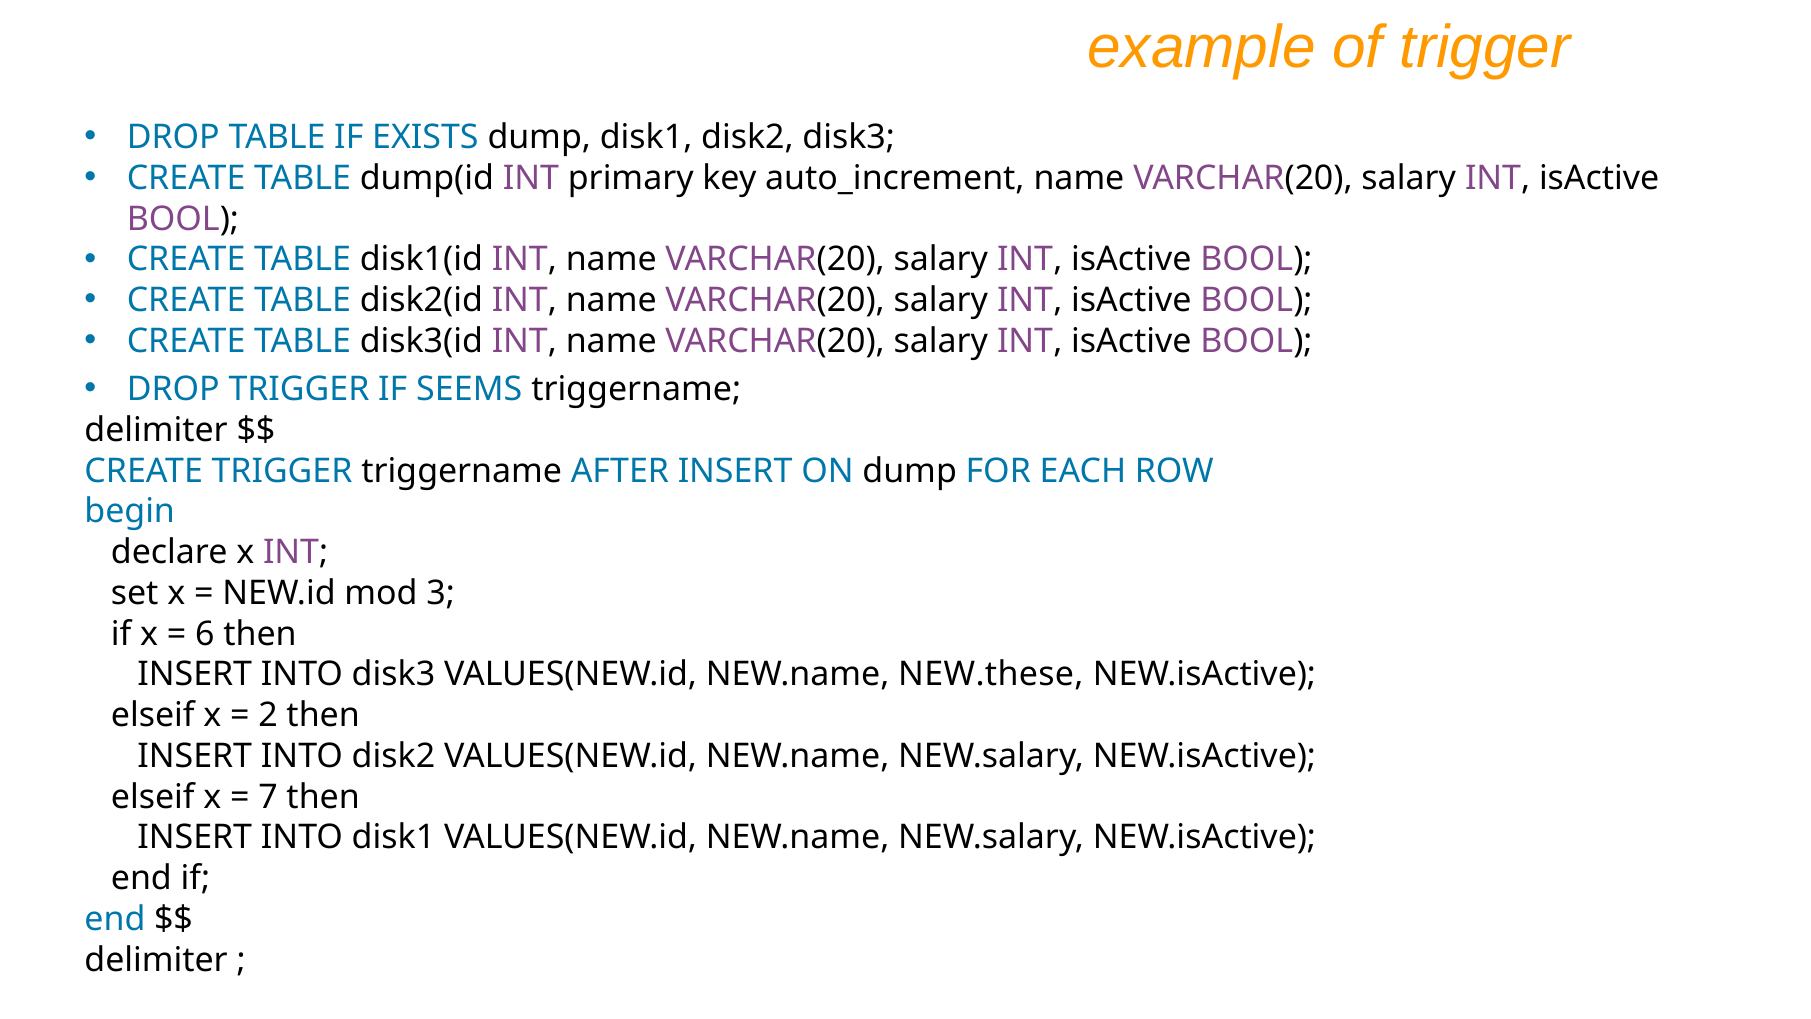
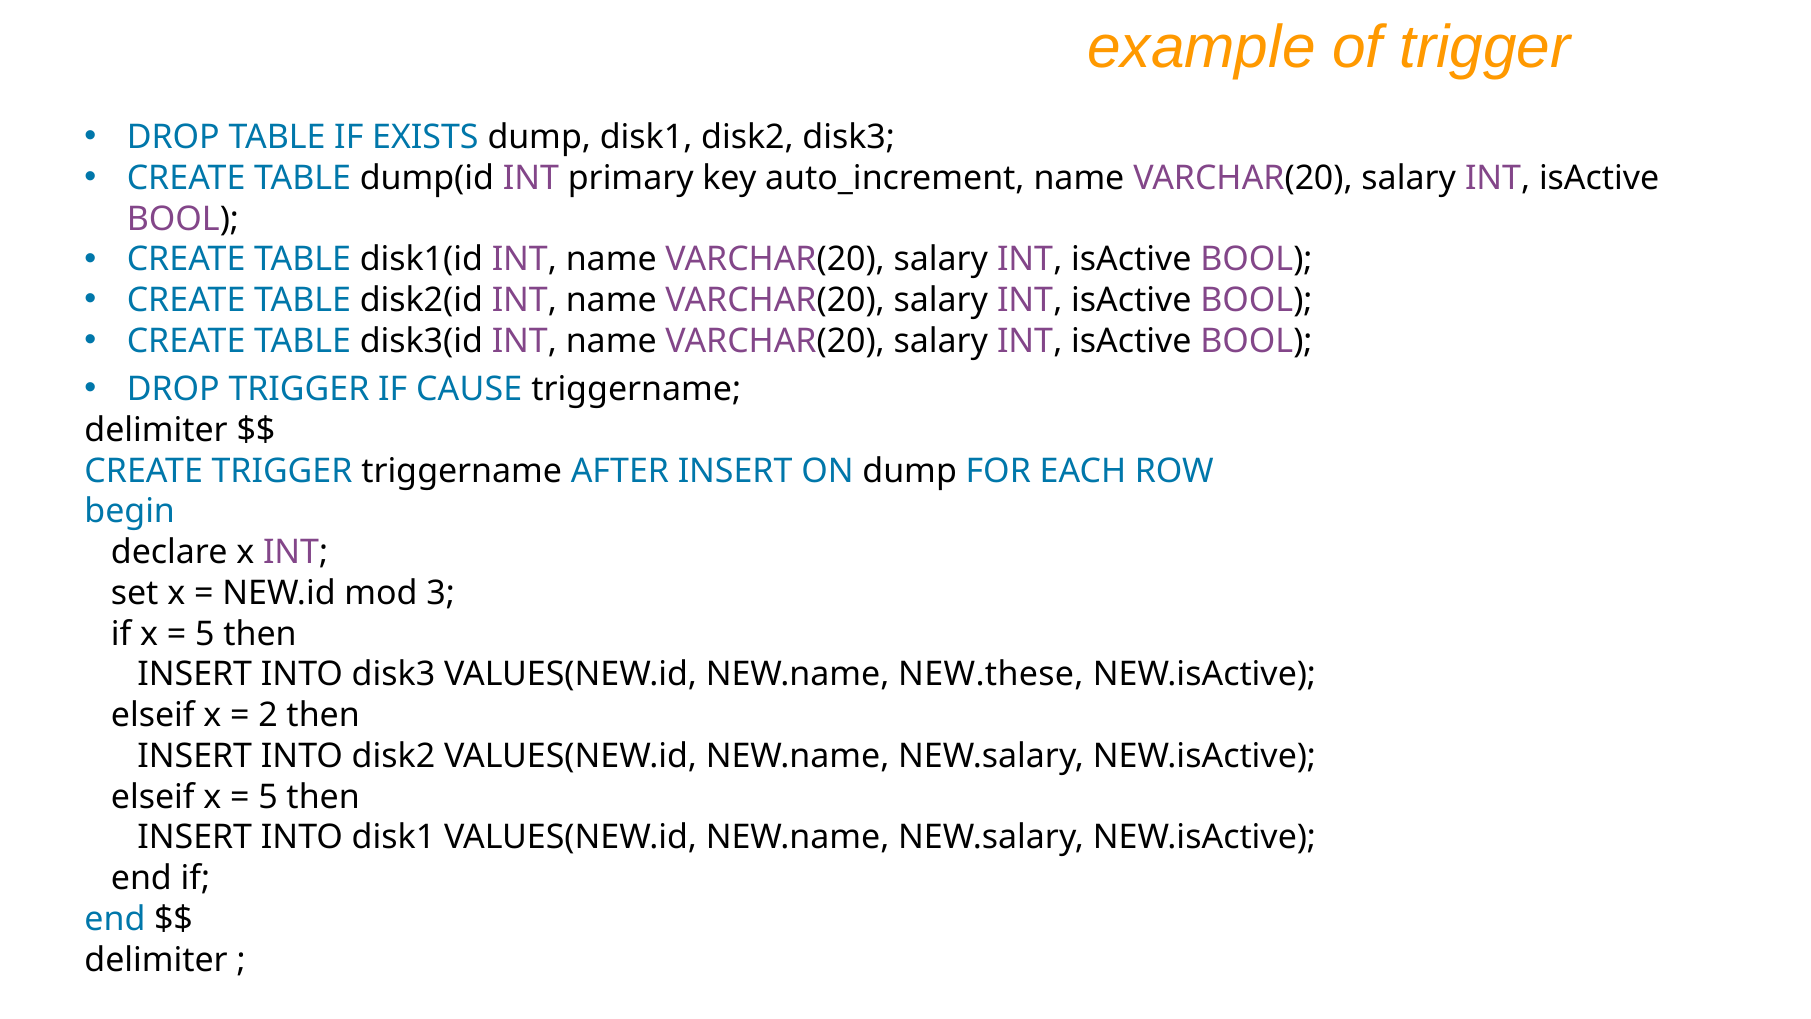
SEEMS: SEEMS -> CAUSE
6 at (205, 634): 6 -> 5
7 at (268, 797): 7 -> 5
